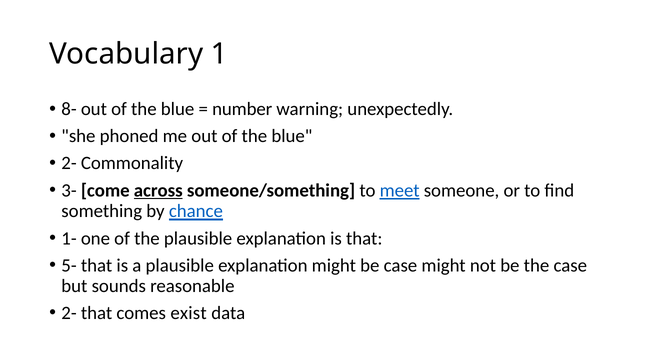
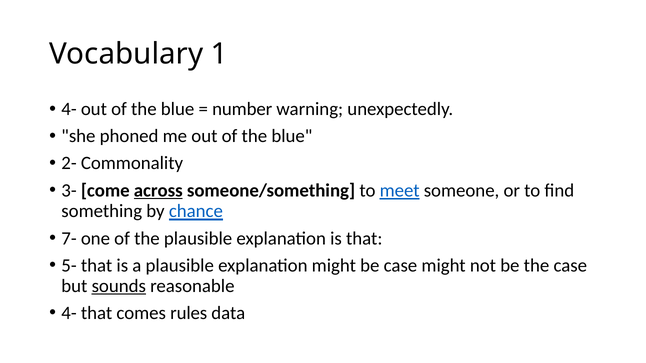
8- at (69, 109): 8- -> 4-
1-: 1- -> 7-
sounds underline: none -> present
2- at (69, 313): 2- -> 4-
exist: exist -> rules
